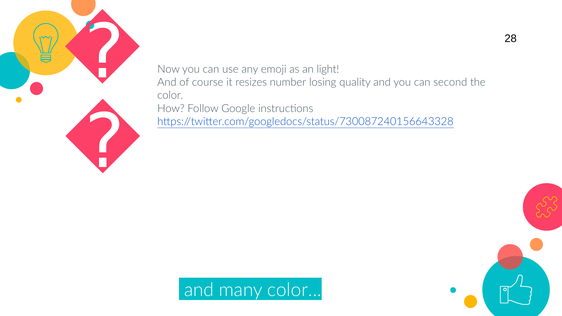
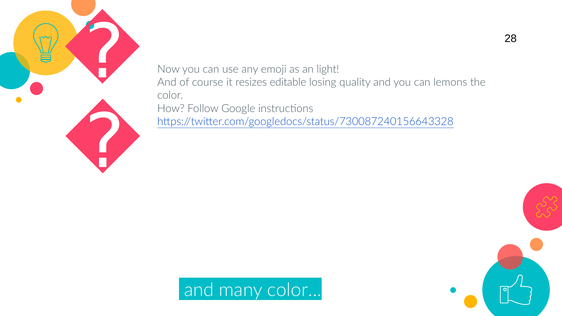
number: number -> editable
second: second -> lemons
